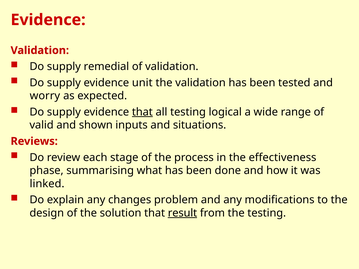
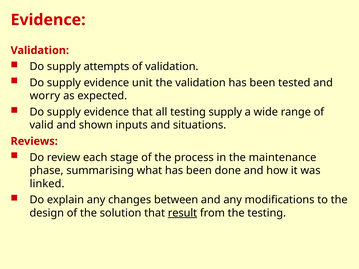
remedial: remedial -> attempts
that at (142, 112) underline: present -> none
testing logical: logical -> supply
effectiveness: effectiveness -> maintenance
problem: problem -> between
